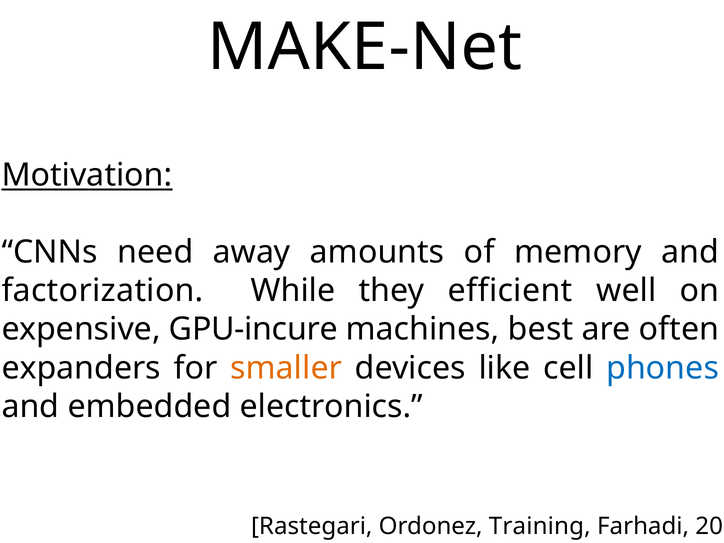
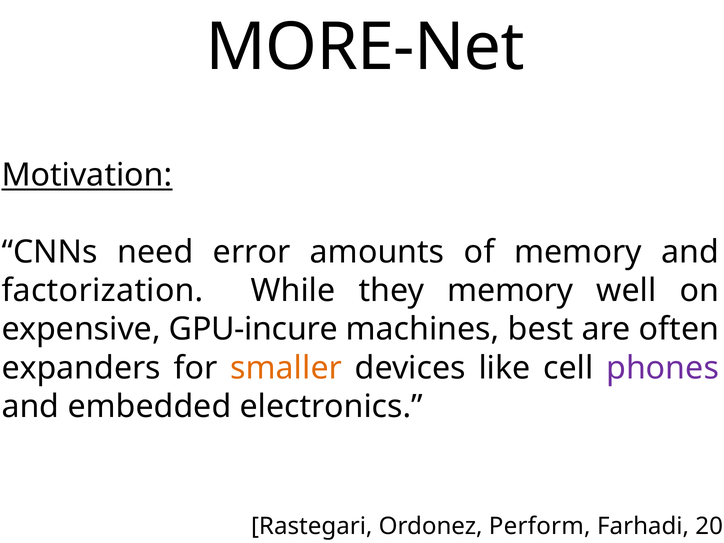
MAKE-Net: MAKE-Net -> MORE-Net
away: away -> error
they efficient: efficient -> memory
phones colour: blue -> purple
Training: Training -> Perform
